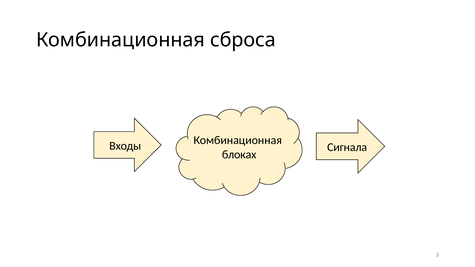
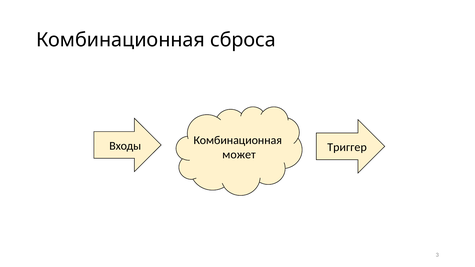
Сигнала: Сигнала -> Триггер
блоках: блоках -> может
